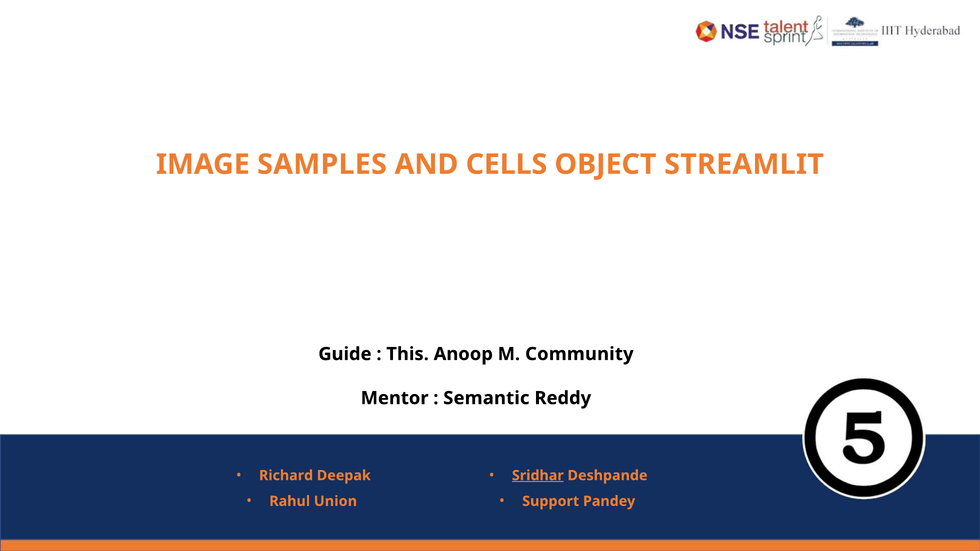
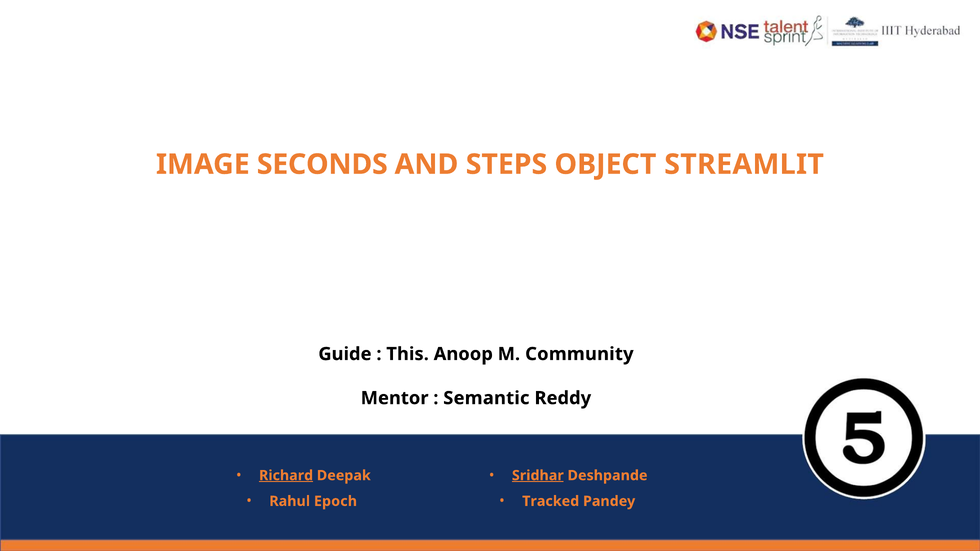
SAMPLES: SAMPLES -> SECONDS
CELLS: CELLS -> STEPS
Richard underline: none -> present
Union: Union -> Epoch
Support: Support -> Tracked
